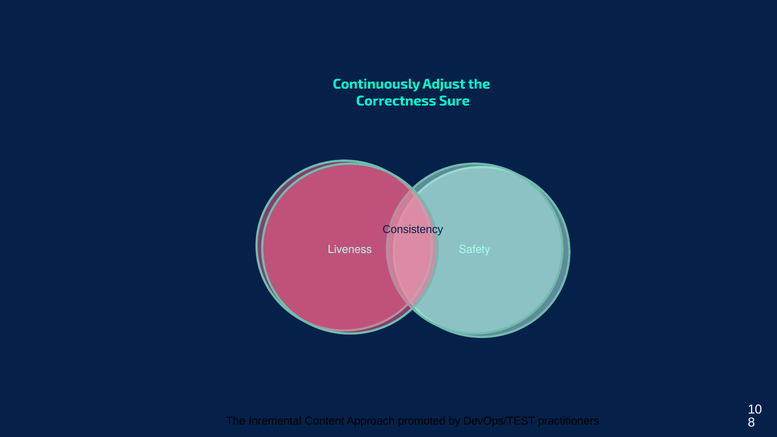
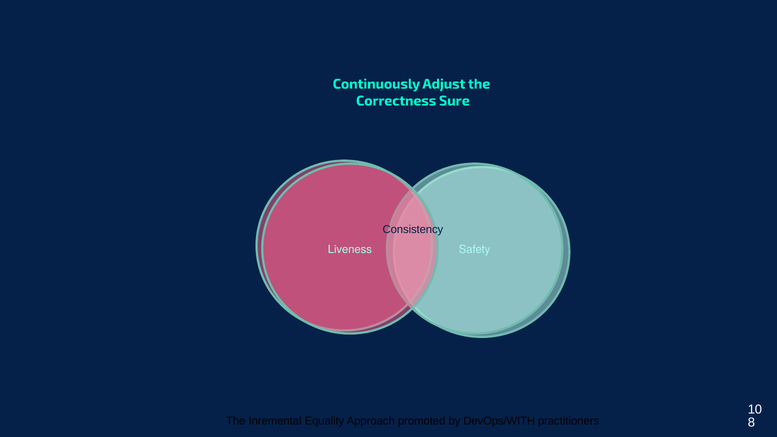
Content: Content -> Equality
DevOps/TEST: DevOps/TEST -> DevOps/WITH
